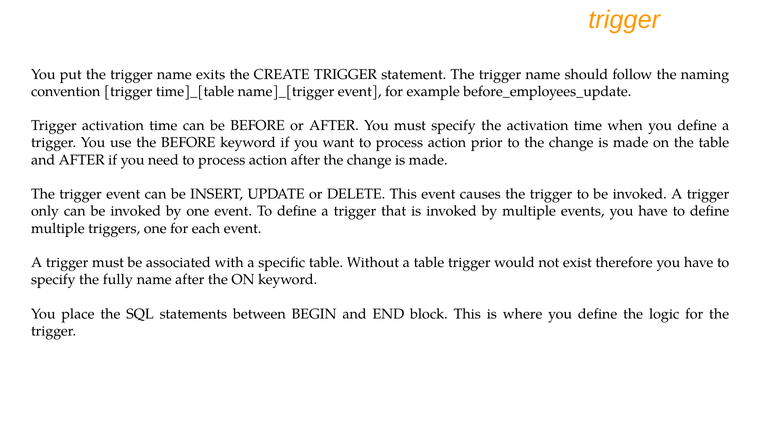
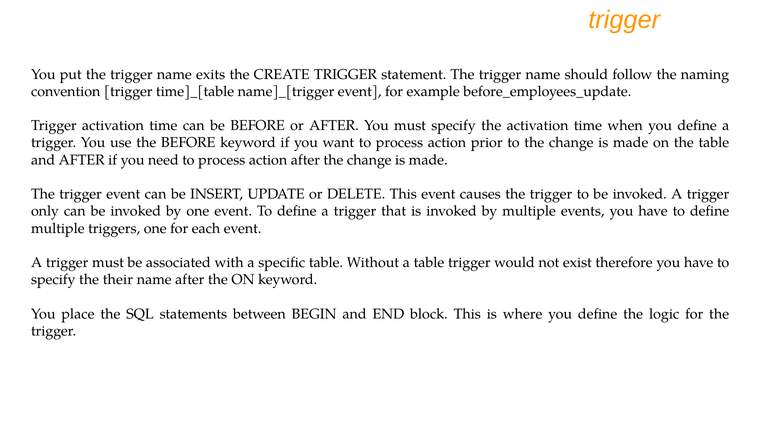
fully: fully -> their
